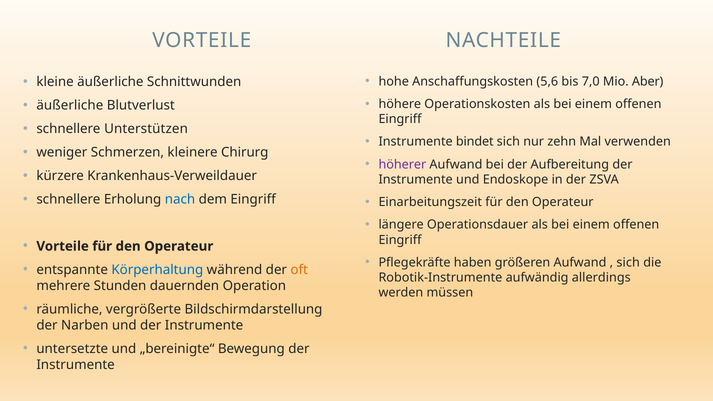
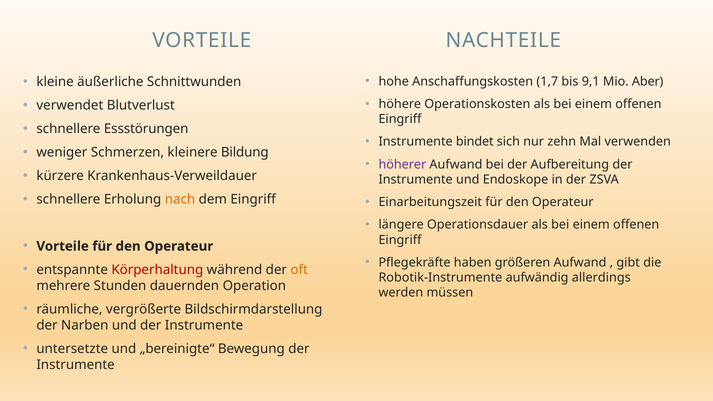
5,6: 5,6 -> 1,7
7,0: 7,0 -> 9,1
äußerliche at (70, 105): äußerliche -> verwendet
Unterstützen: Unterstützen -> Essstörungen
Chirurg: Chirurg -> Bildung
nach colour: blue -> orange
sich at (628, 262): sich -> gibt
Körperhaltung colour: blue -> red
